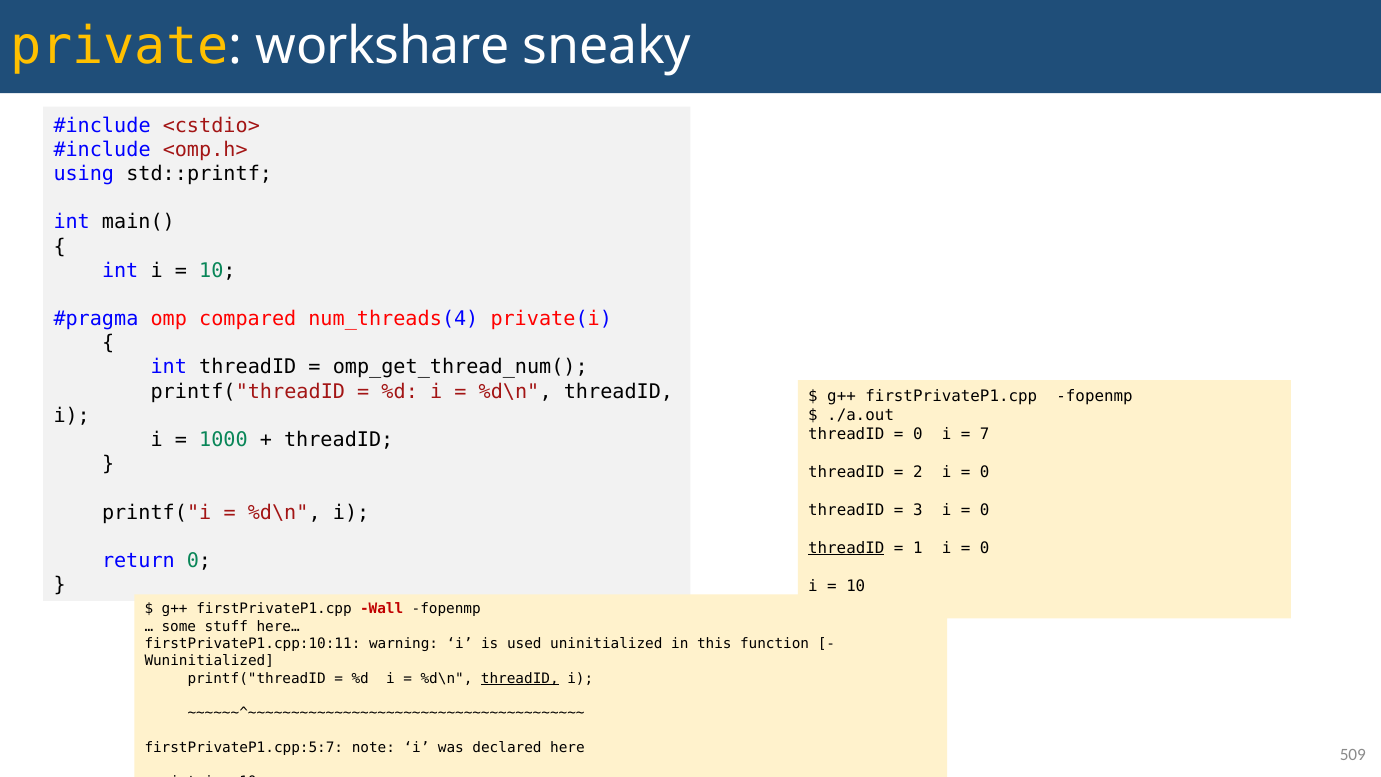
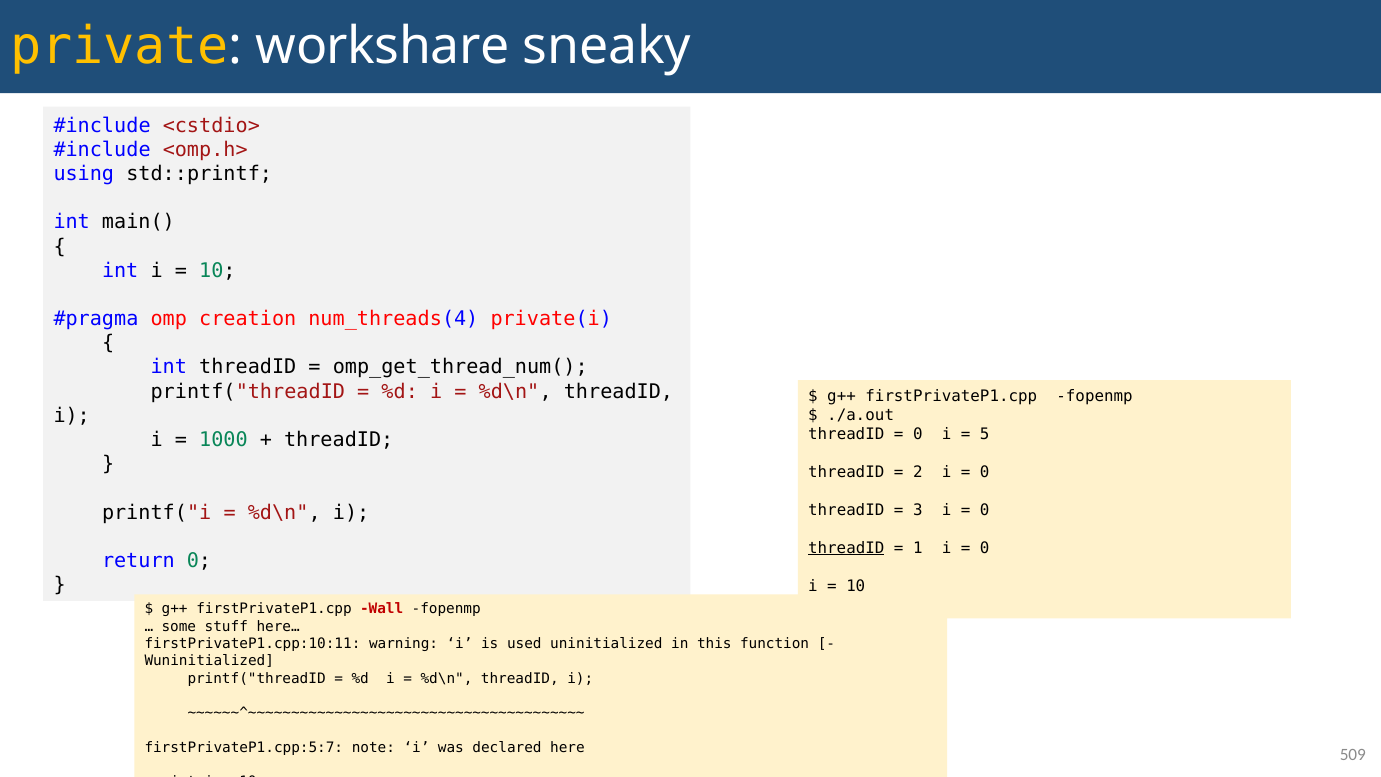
compared: compared -> creation
7: 7 -> 5
threadID at (520, 678) underline: present -> none
